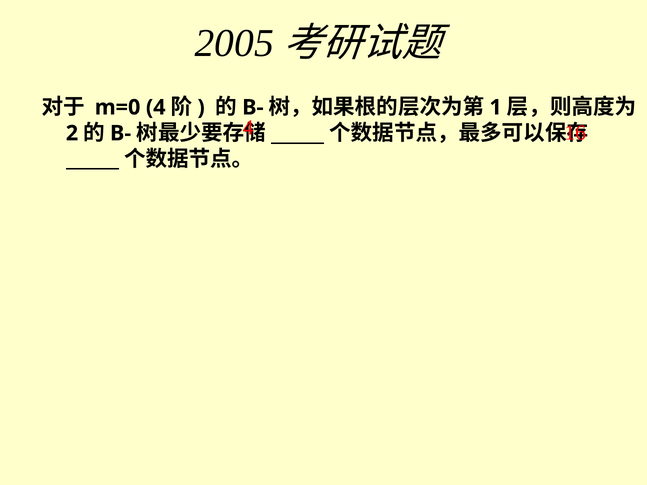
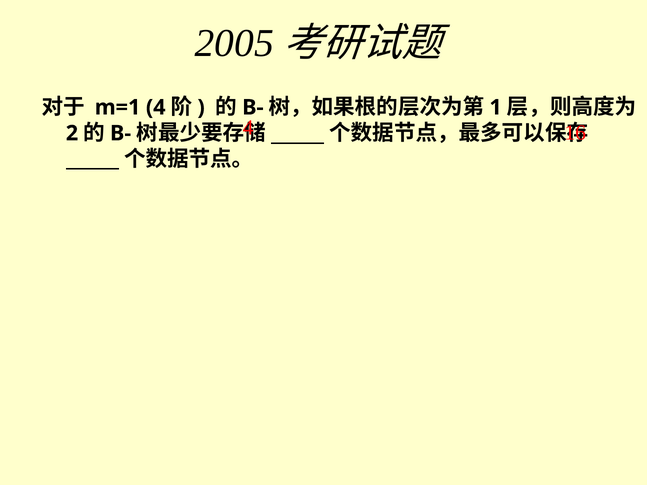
m=0: m=0 -> m=1
